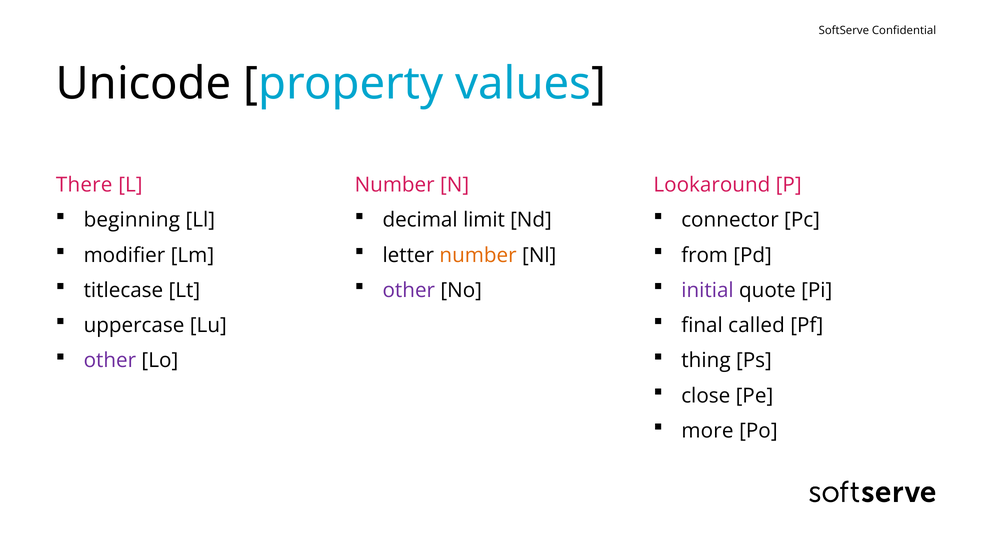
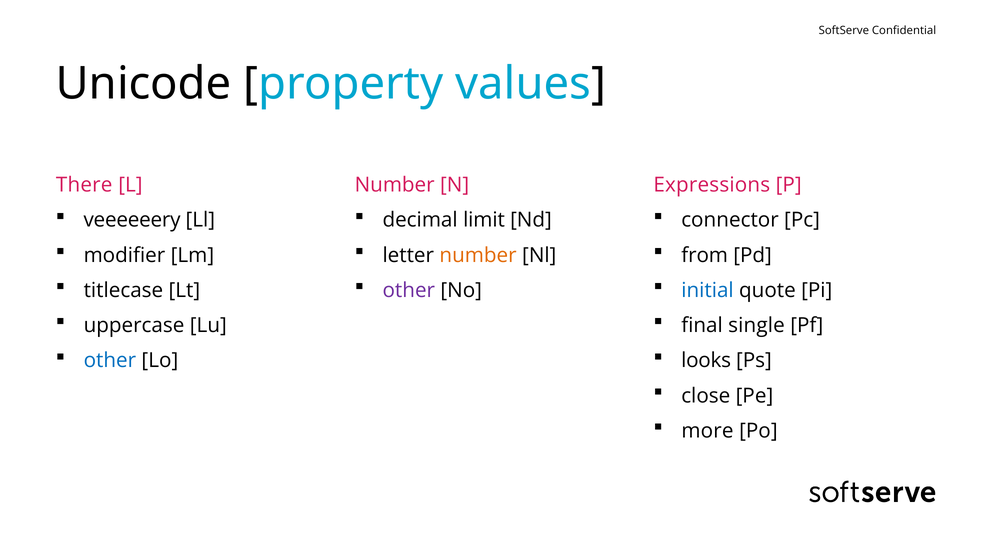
Lookaround: Lookaround -> Expressions
beginning: beginning -> veeeeeery
initial colour: purple -> blue
called: called -> single
other at (110, 360) colour: purple -> blue
thing: thing -> looks
